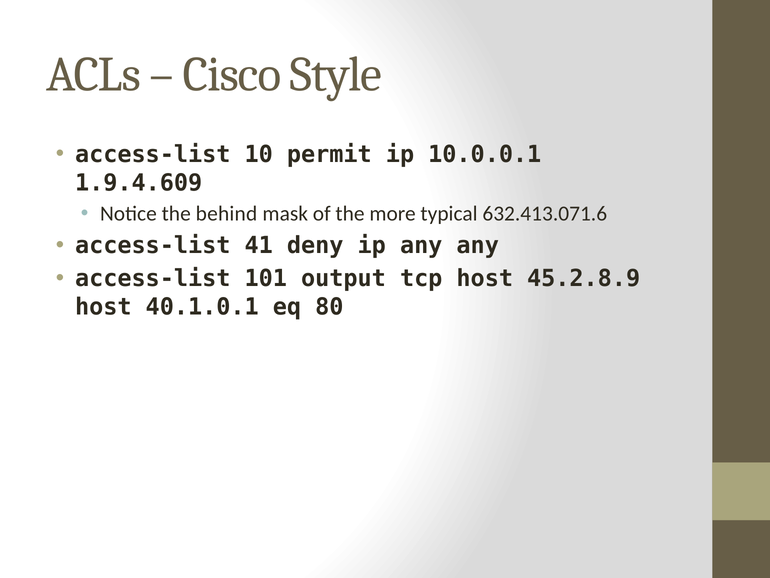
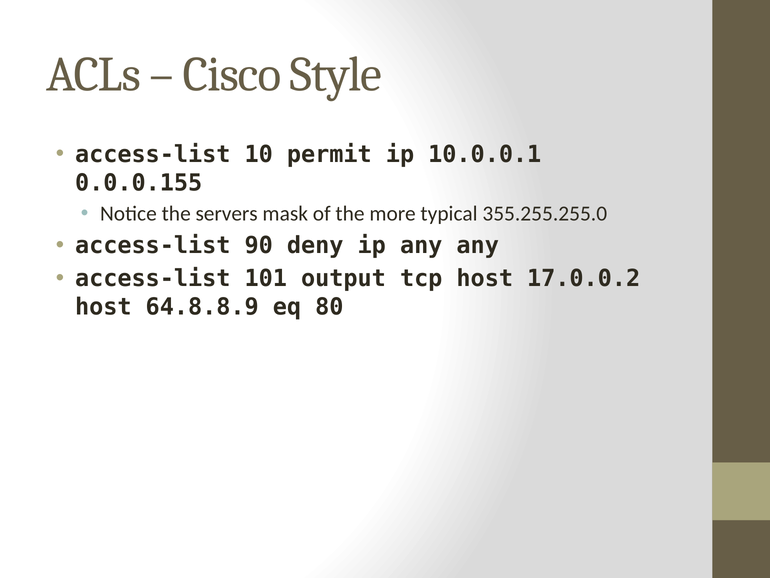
1.9.4.609: 1.9.4.609 -> 0.0.0.155
behind: behind -> servers
632.413.071.6: 632.413.071.6 -> 355.255.255.0
41: 41 -> 90
45.2.8.9: 45.2.8.9 -> 17.0.0.2
40.1.0.1: 40.1.0.1 -> 64.8.8.9
